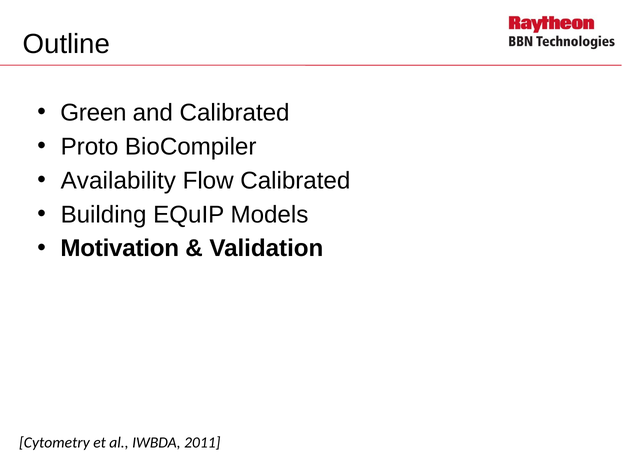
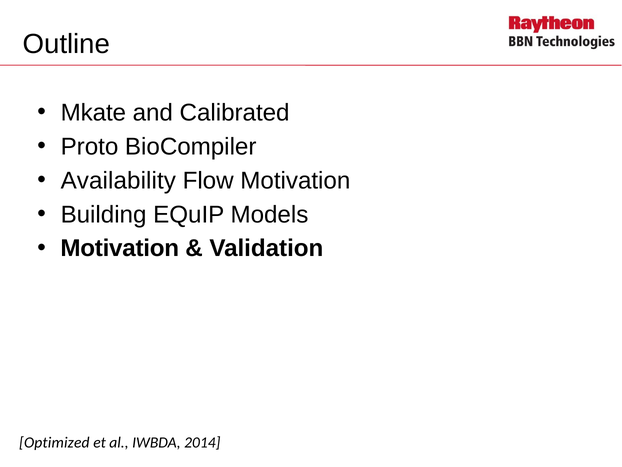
Green: Green -> Mkate
Flow Calibrated: Calibrated -> Motivation
Cytometry: Cytometry -> Optimized
2011: 2011 -> 2014
